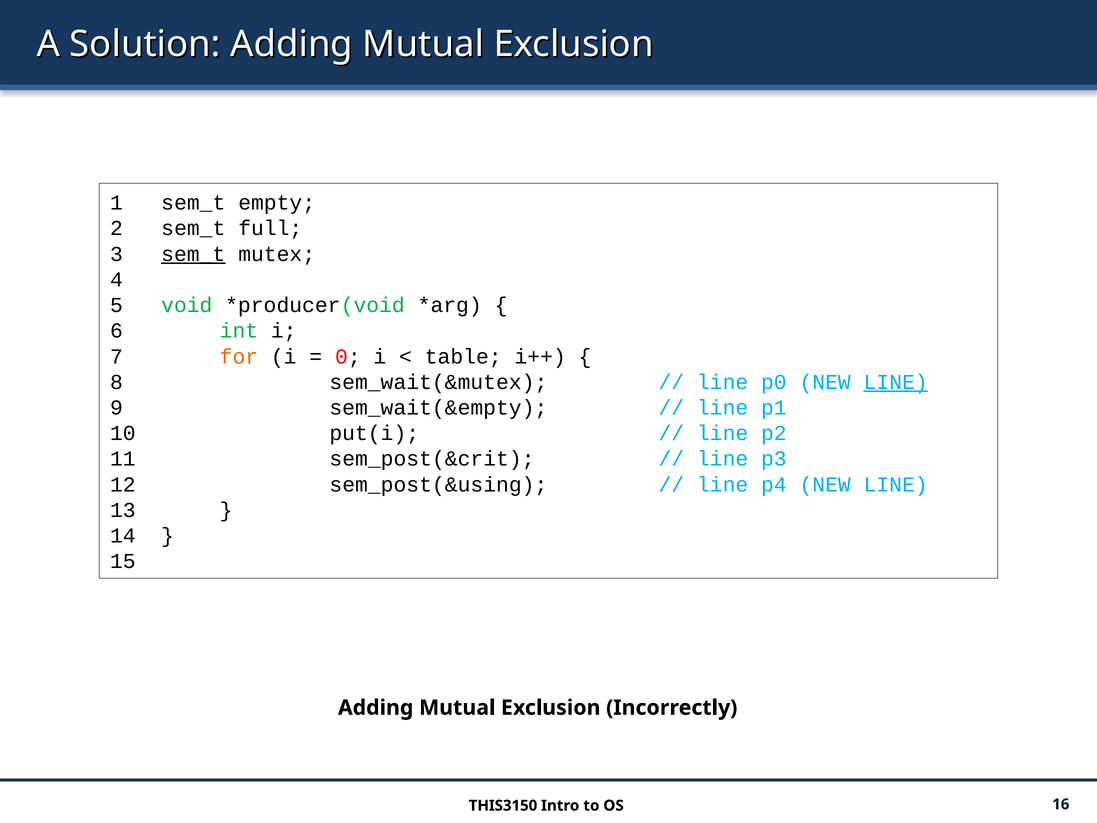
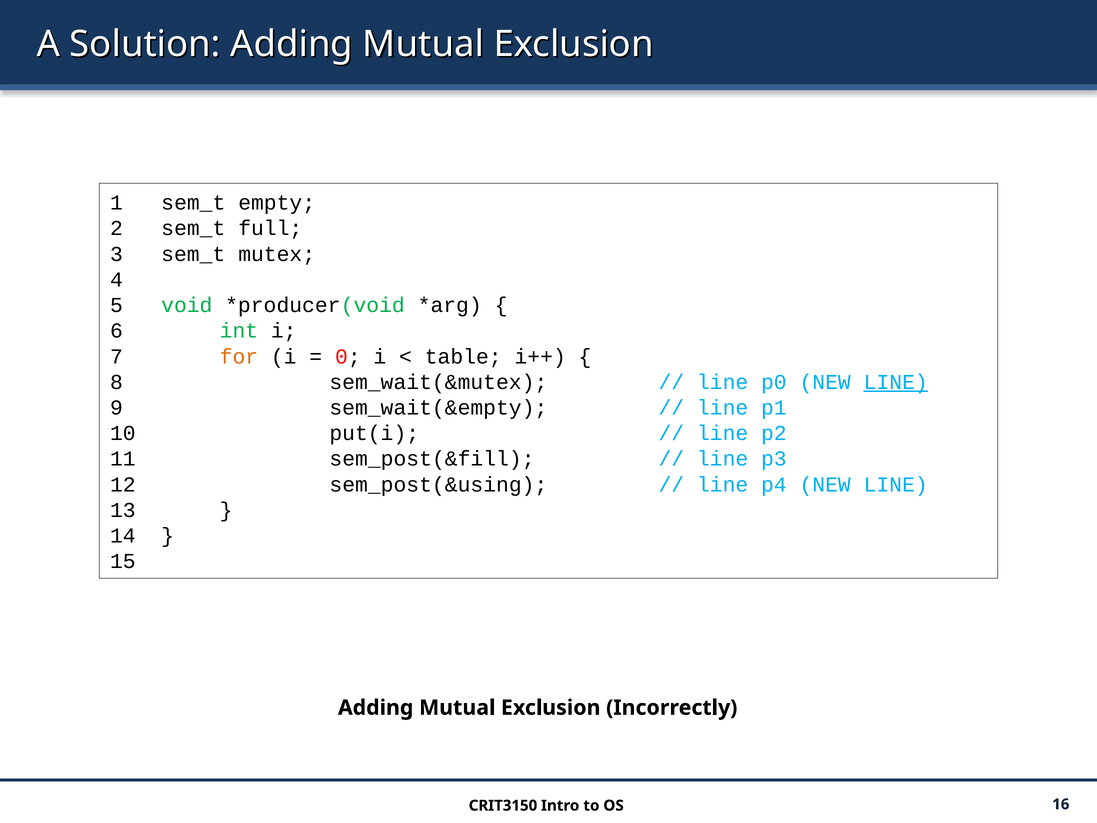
sem_t at (193, 254) underline: present -> none
sem_post(&crit: sem_post(&crit -> sem_post(&fill
THIS3150: THIS3150 -> CRIT3150
